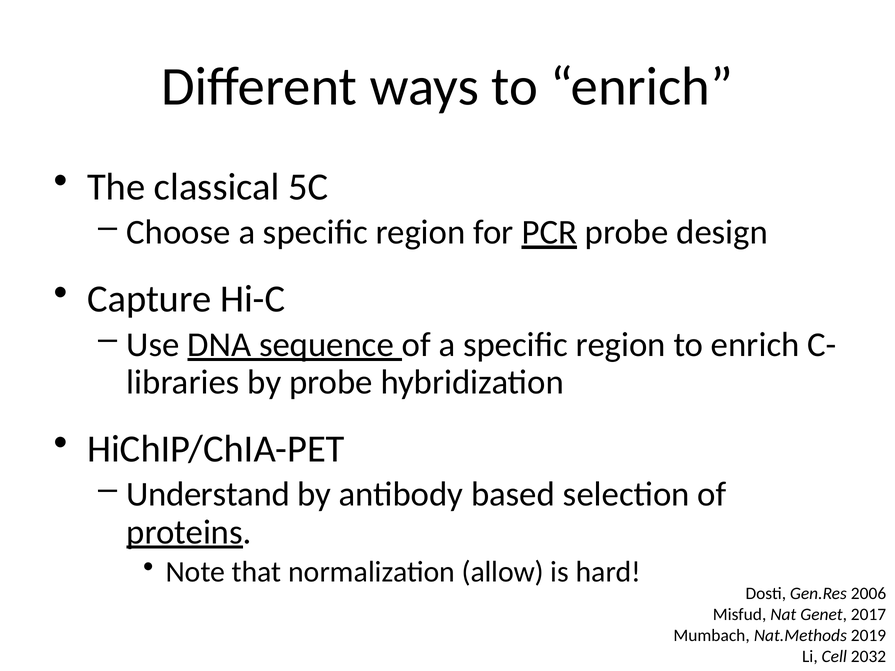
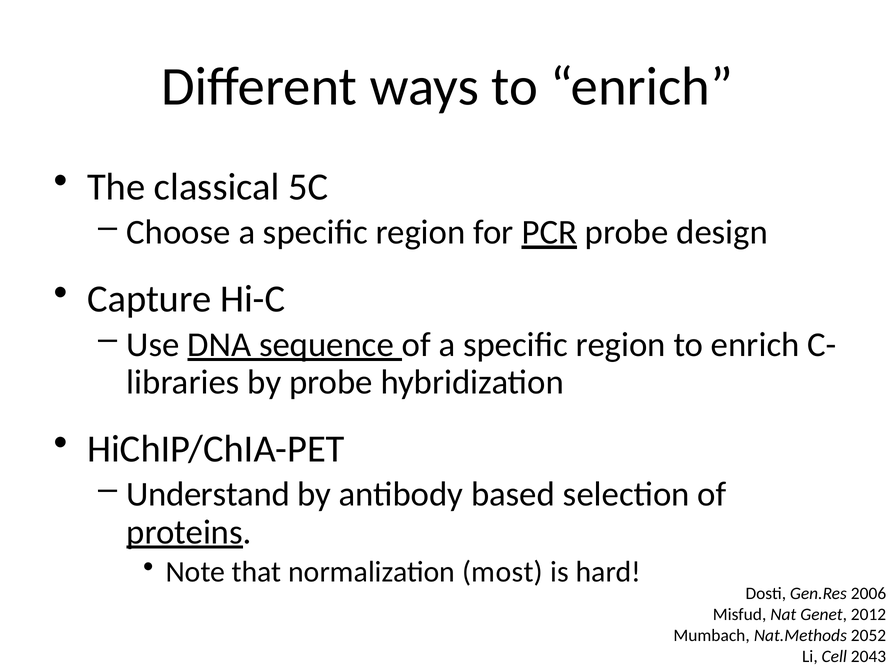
allow: allow -> most
2017: 2017 -> 2012
2019: 2019 -> 2052
2032: 2032 -> 2043
